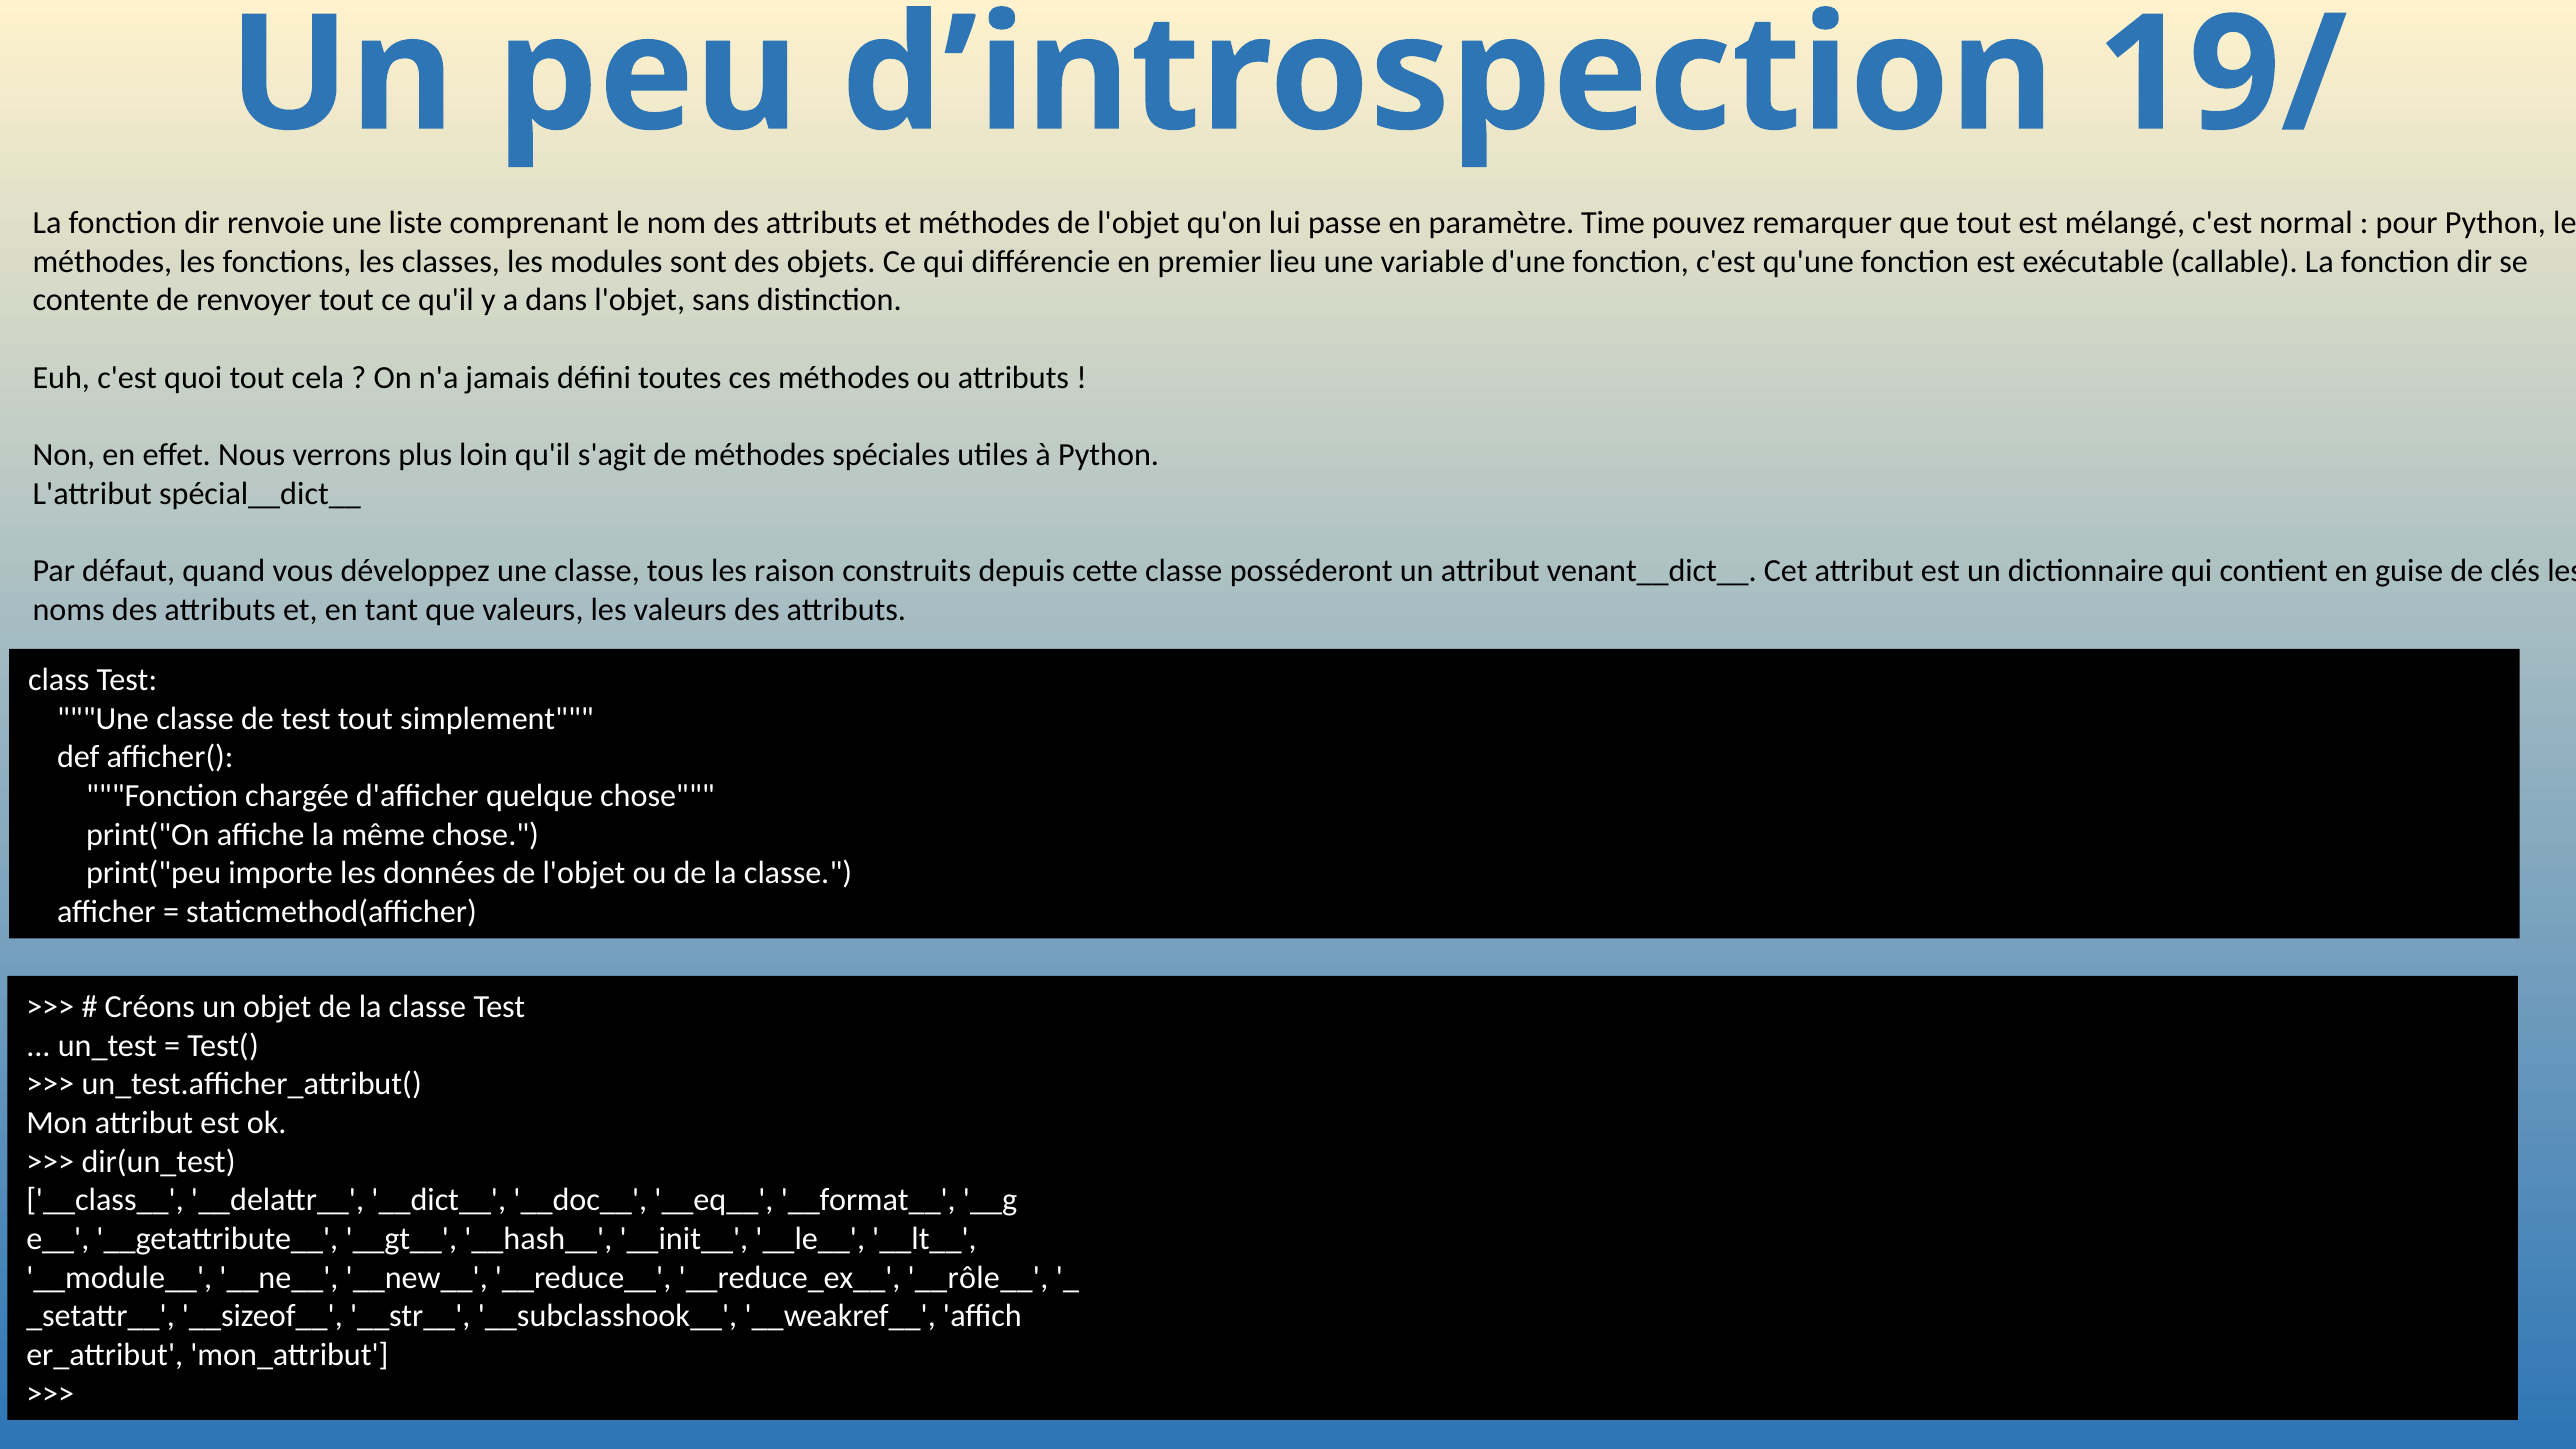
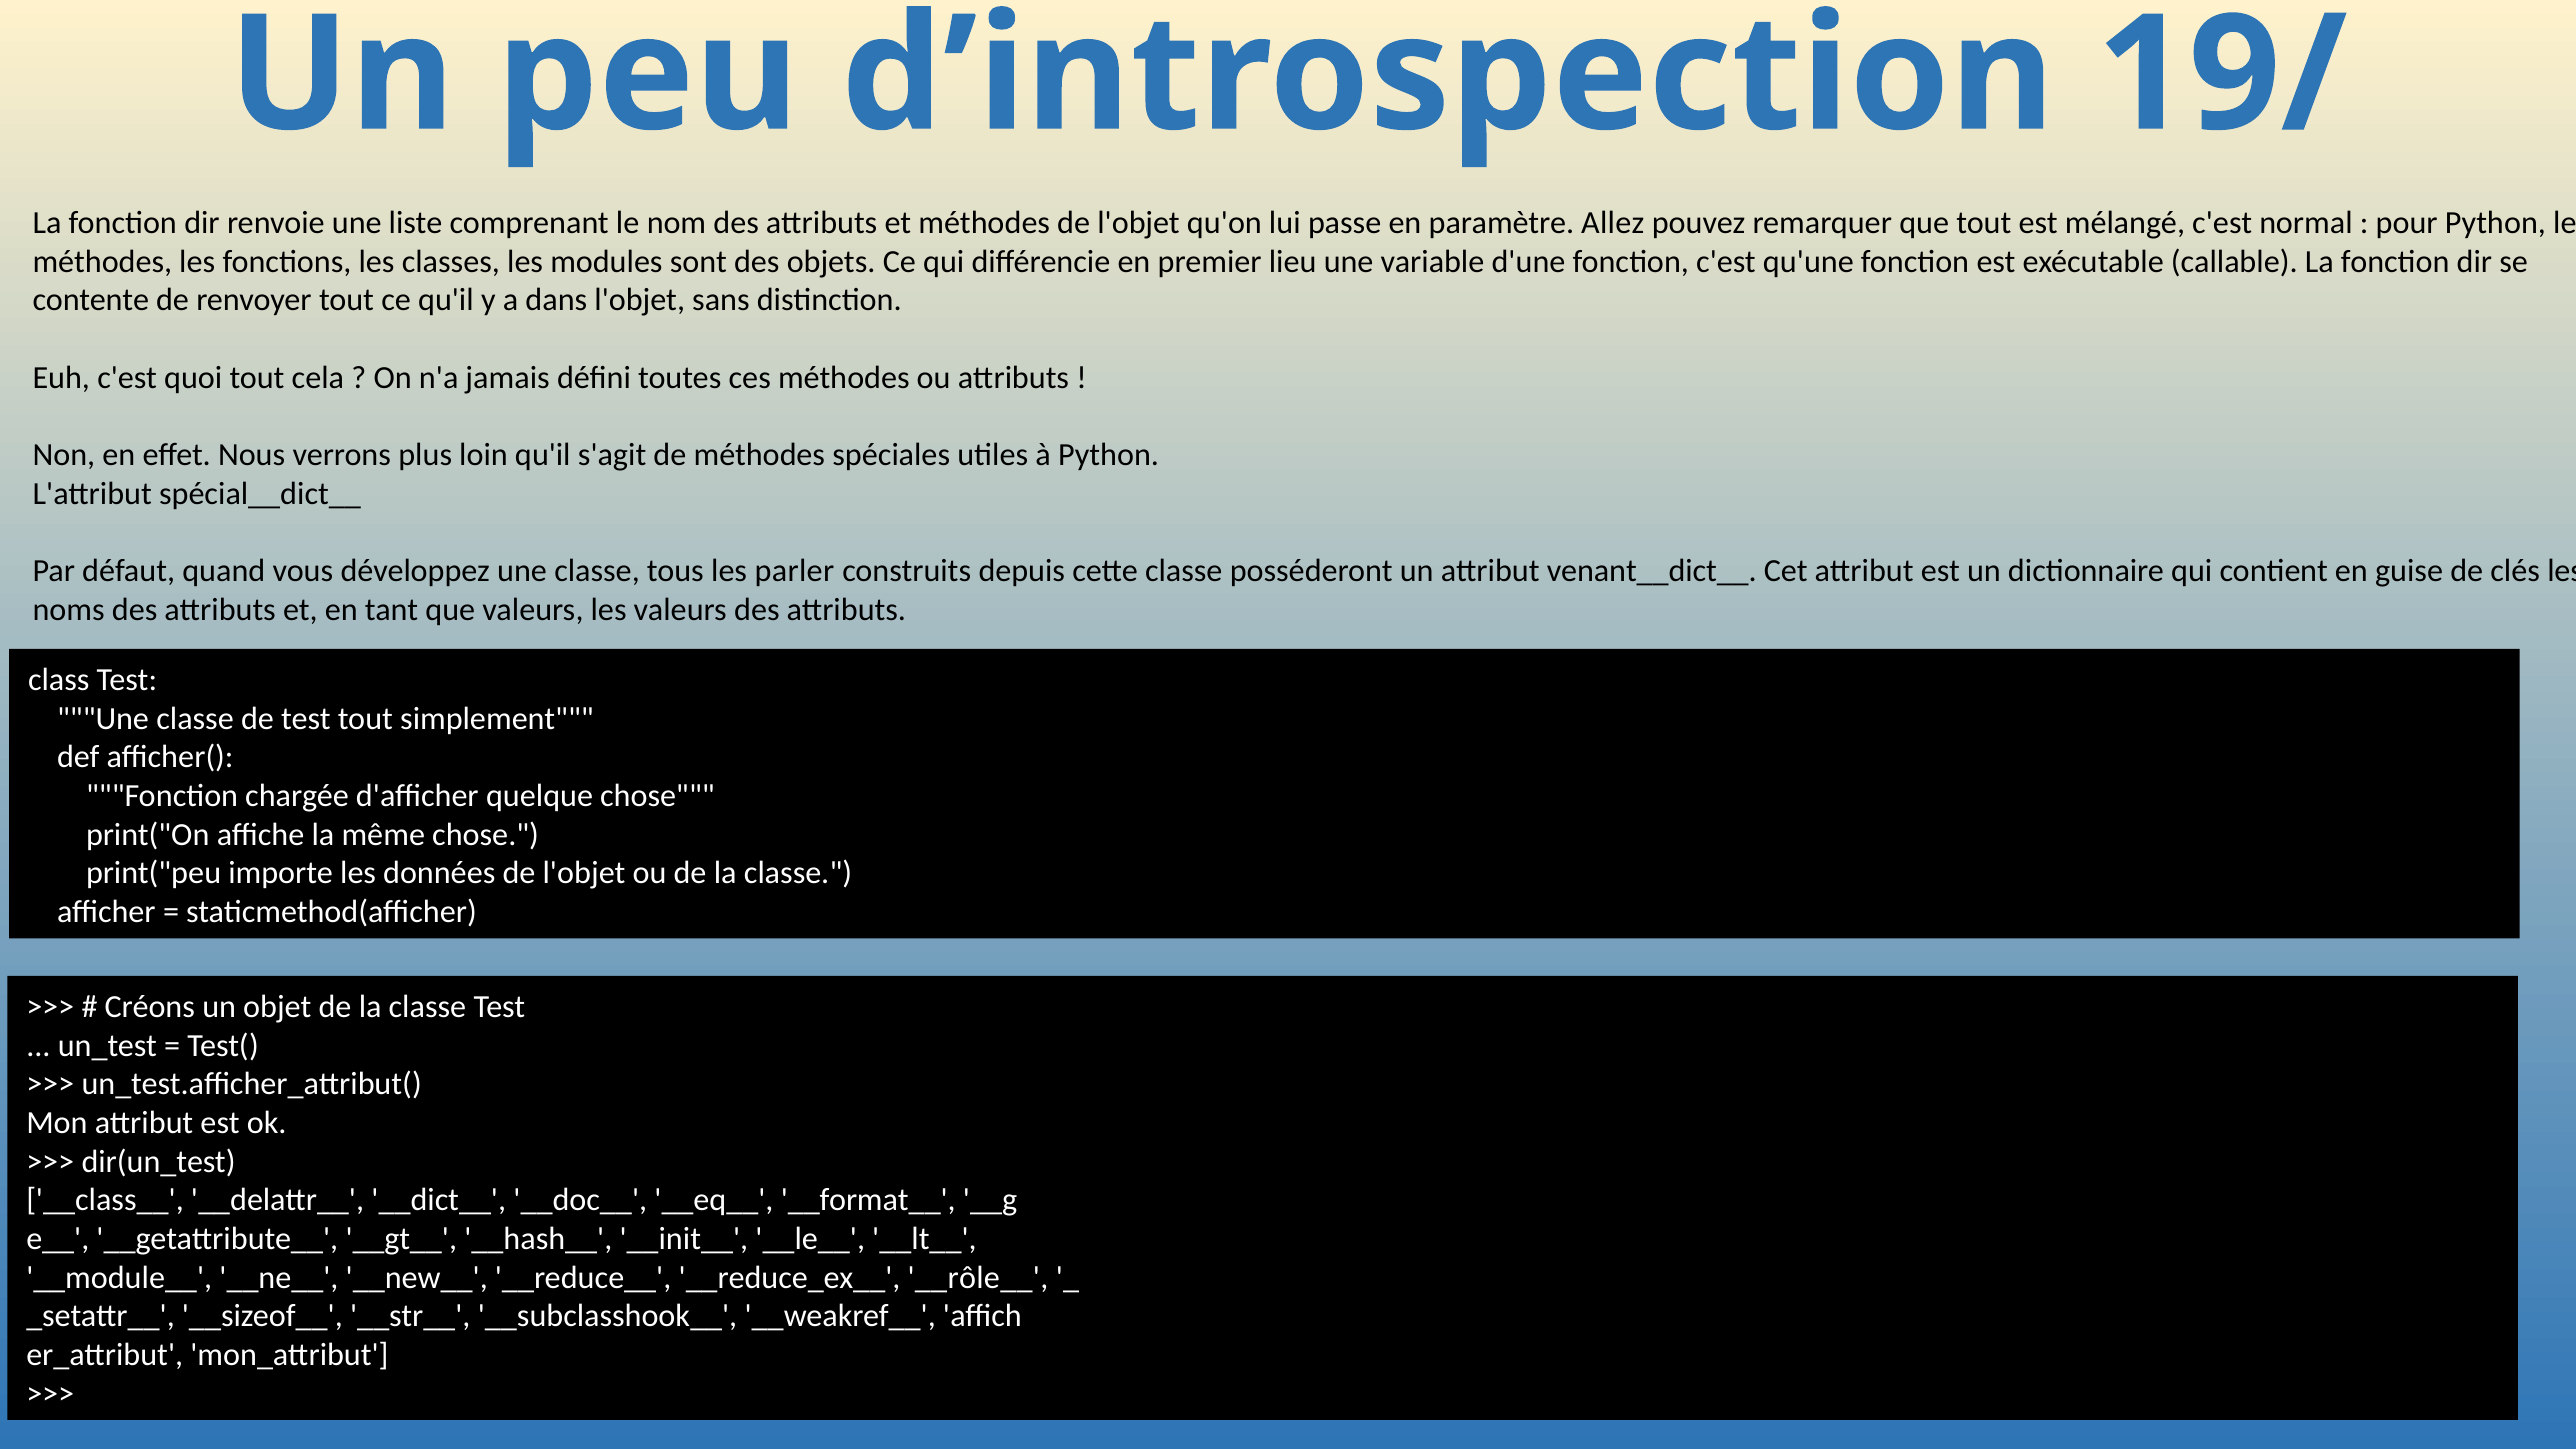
Time: Time -> Allez
raison: raison -> parler
